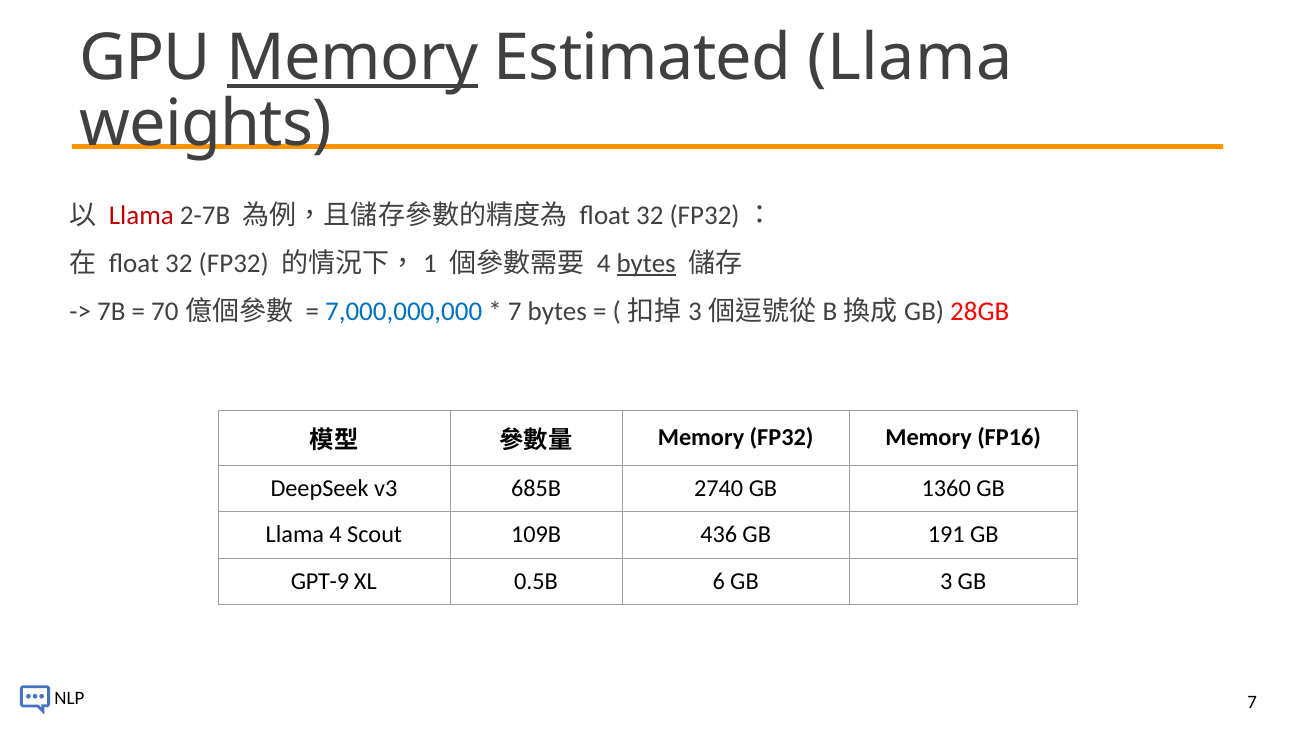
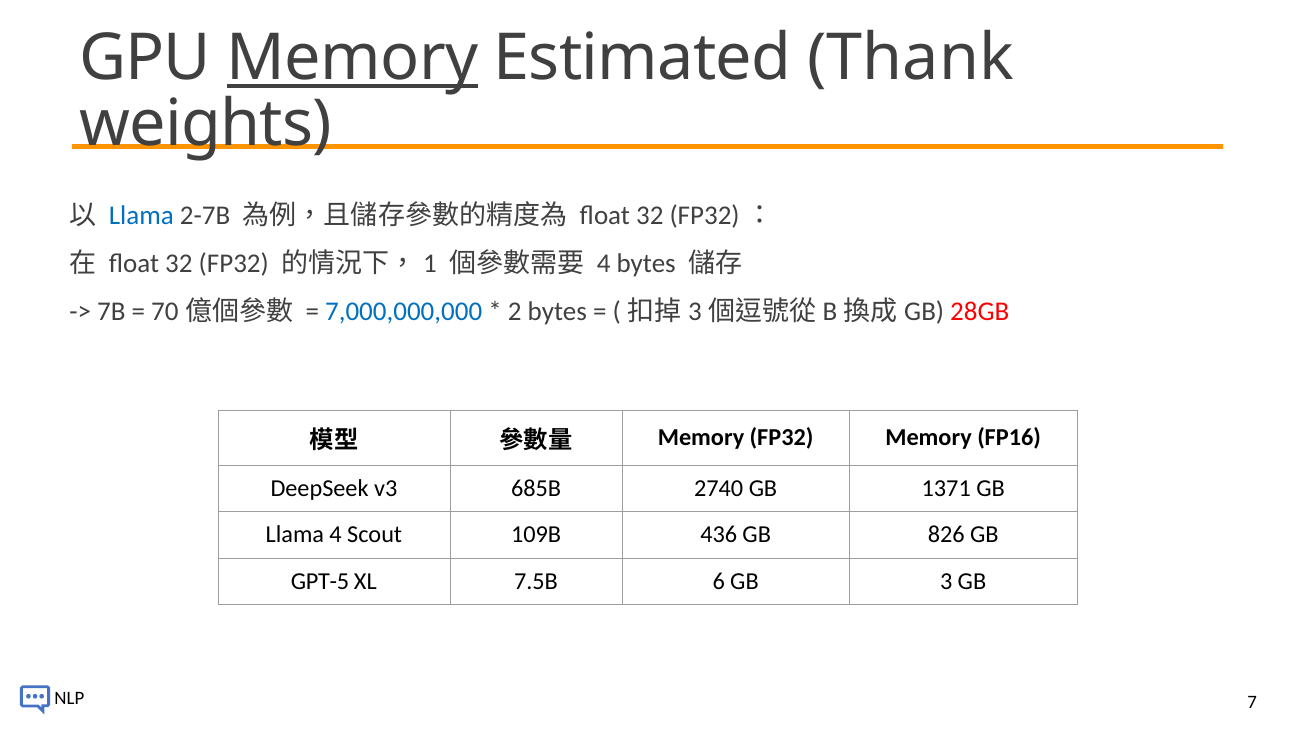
Estimated Llama: Llama -> Thank
Llama at (141, 215) colour: red -> blue
bytes at (646, 263) underline: present -> none
7 at (515, 311): 7 -> 2
1360: 1360 -> 1371
191: 191 -> 826
GPT-9: GPT-9 -> GPT-5
0.5B: 0.5B -> 7.5B
